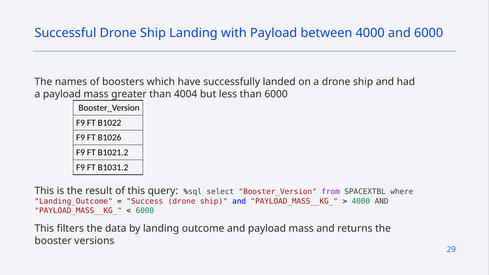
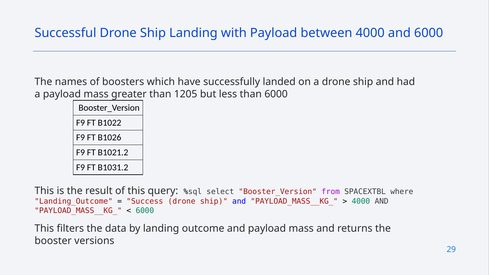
4004: 4004 -> 1205
